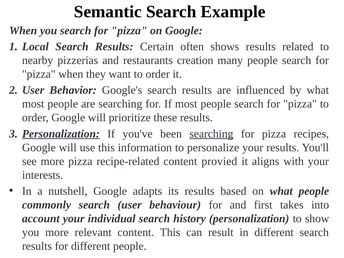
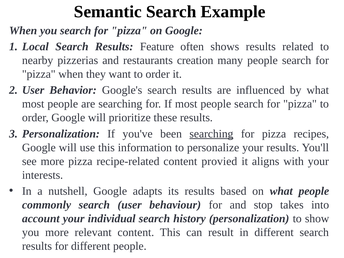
Certain: Certain -> Feature
Personalization at (61, 134) underline: present -> none
first: first -> stop
